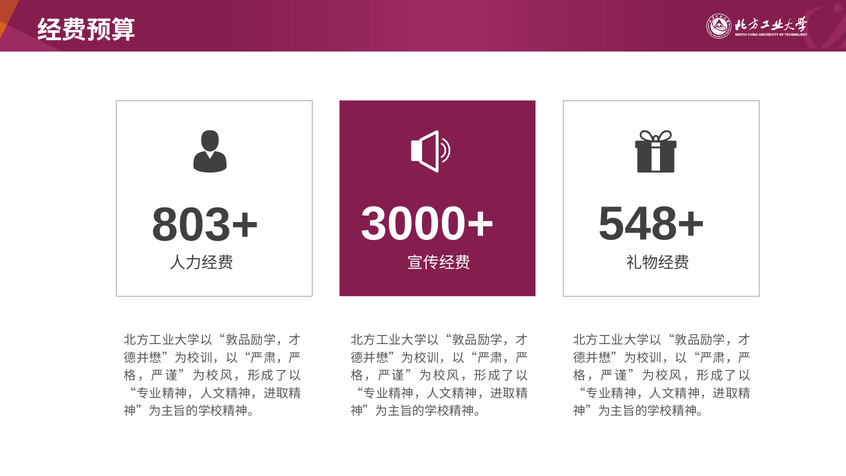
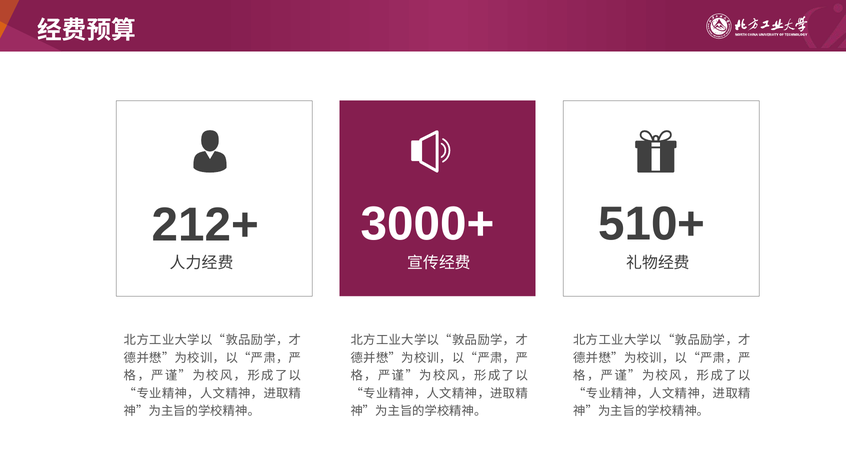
803+: 803+ -> 212+
548+: 548+ -> 510+
